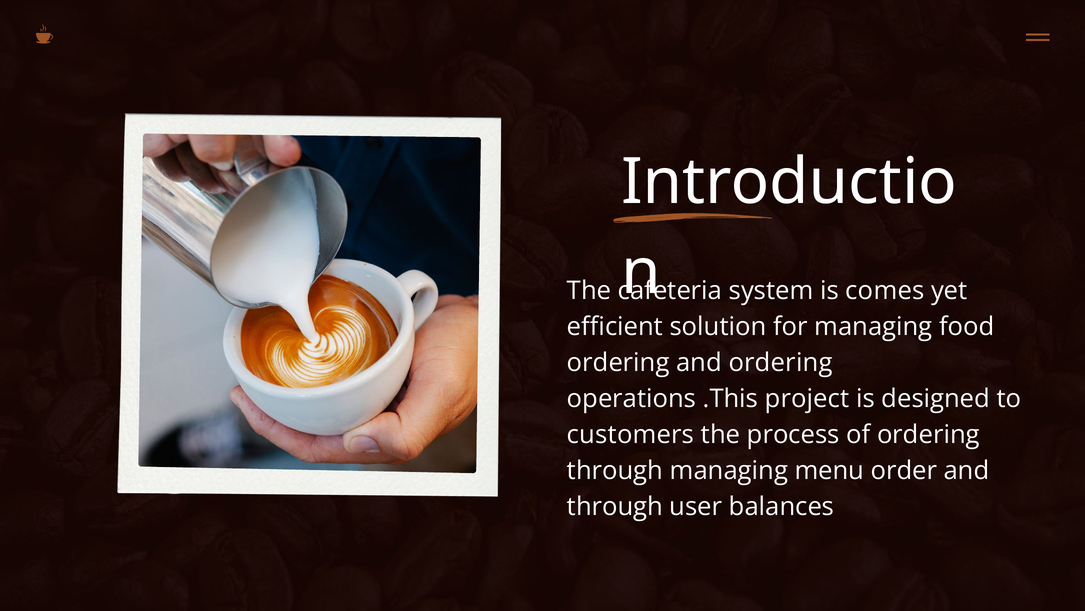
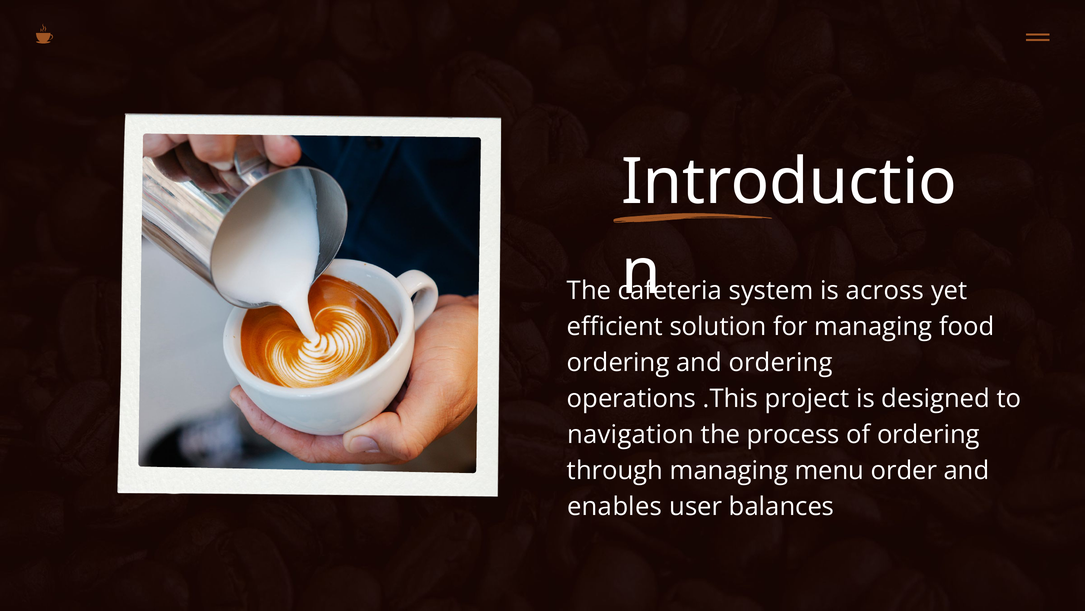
comes: comes -> across
customers: customers -> navigation
through at (615, 506): through -> enables
